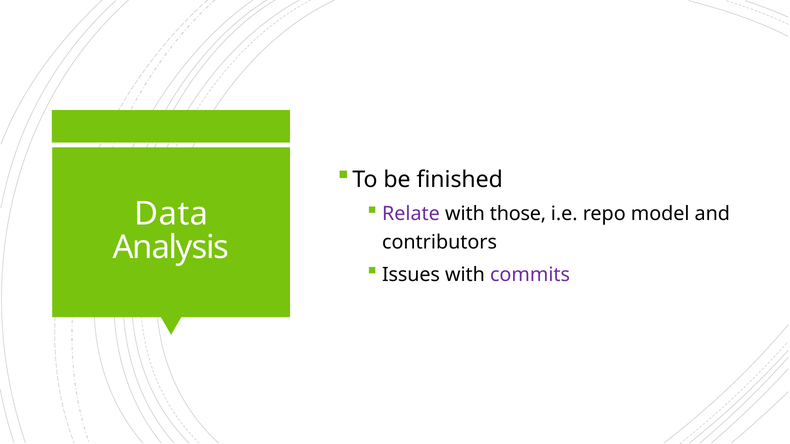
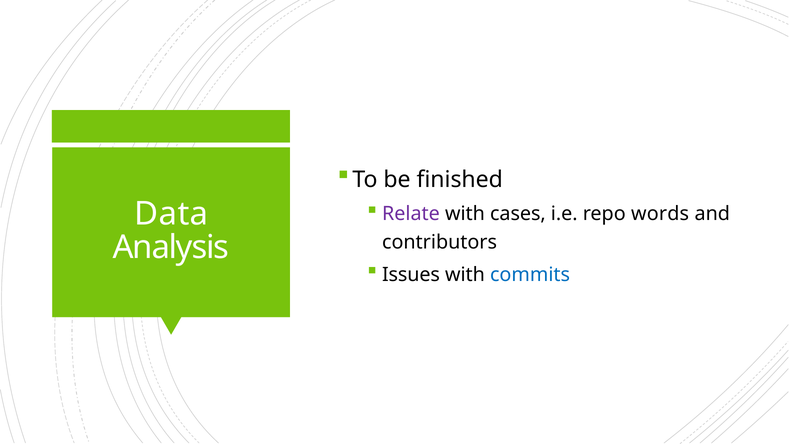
those: those -> cases
model: model -> words
commits colour: purple -> blue
